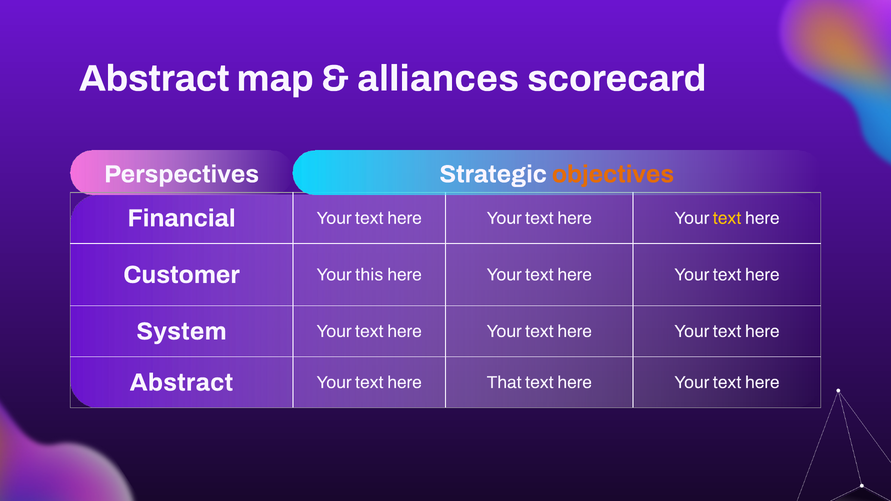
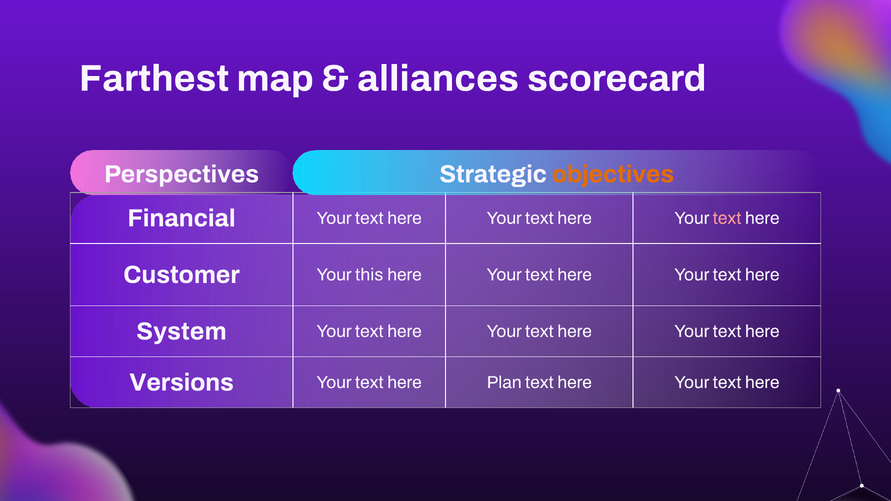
Abstract at (154, 78): Abstract -> Farthest
text at (727, 218) colour: yellow -> pink
Abstract at (181, 383): Abstract -> Versions
That: That -> Plan
